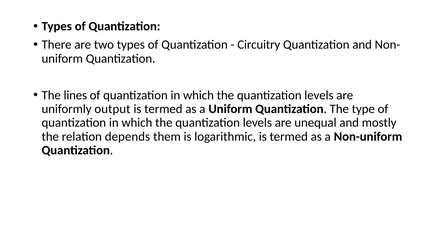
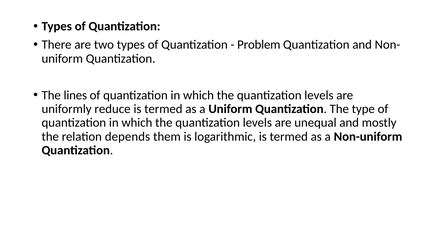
Circuitry: Circuitry -> Problem
output: output -> reduce
